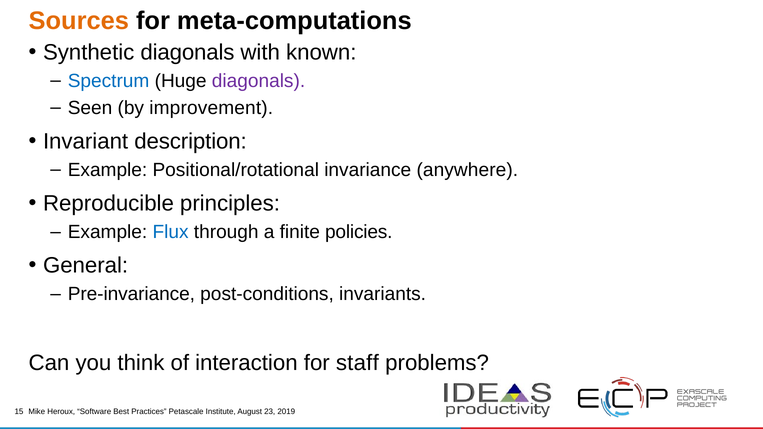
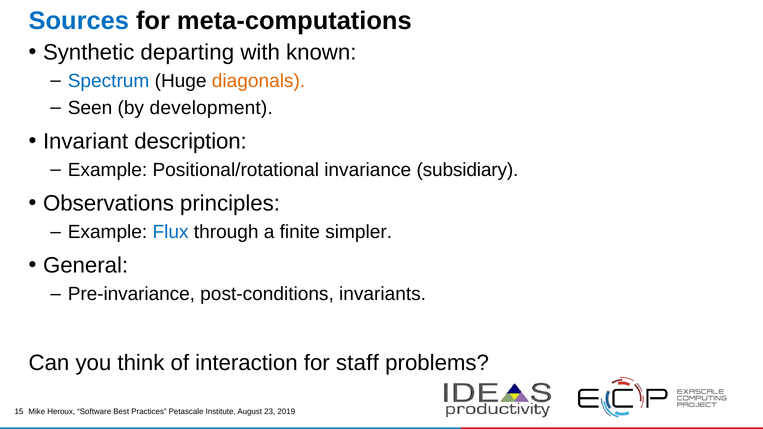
Sources colour: orange -> blue
Synthetic diagonals: diagonals -> departing
diagonals at (259, 81) colour: purple -> orange
improvement: improvement -> development
anywhere: anywhere -> subsidiary
Reproducible: Reproducible -> Observations
policies: policies -> simpler
